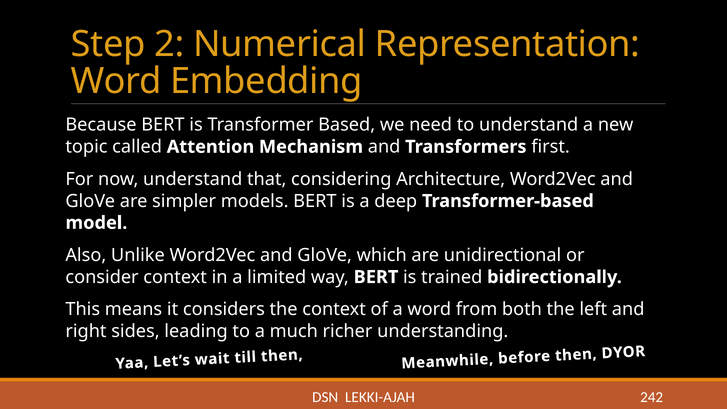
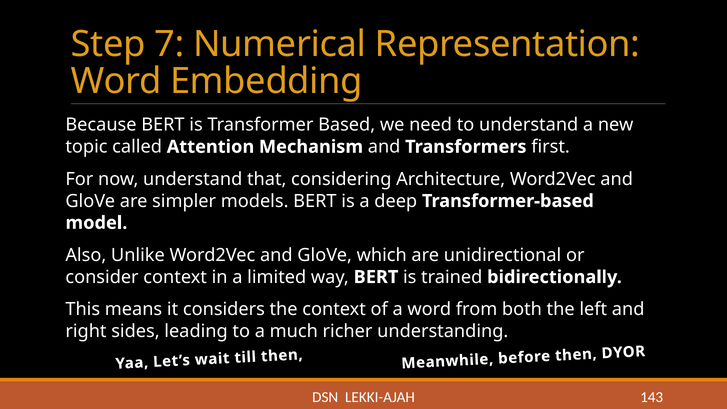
2: 2 -> 7
242: 242 -> 143
